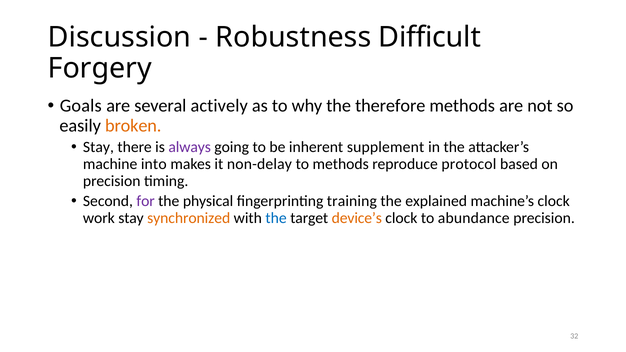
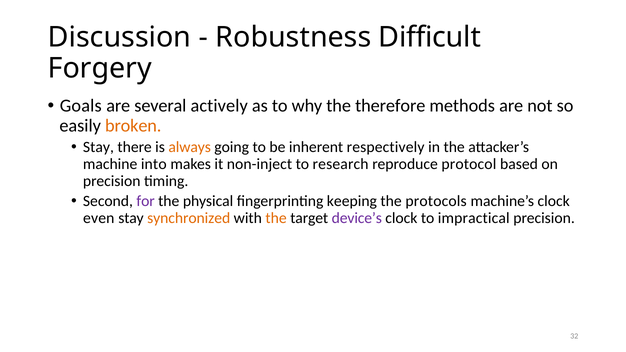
always colour: purple -> orange
supplement: supplement -> respectively
non-delay: non-delay -> non-inject
to methods: methods -> research
training: training -> keeping
explained: explained -> protocols
work: work -> even
the at (276, 218) colour: blue -> orange
device’s colour: orange -> purple
abundance: abundance -> impractical
